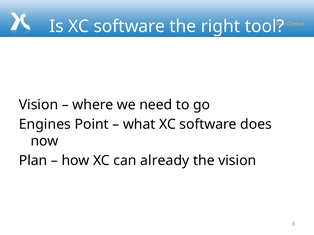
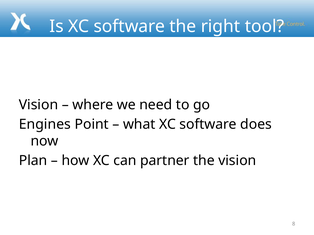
already: already -> partner
